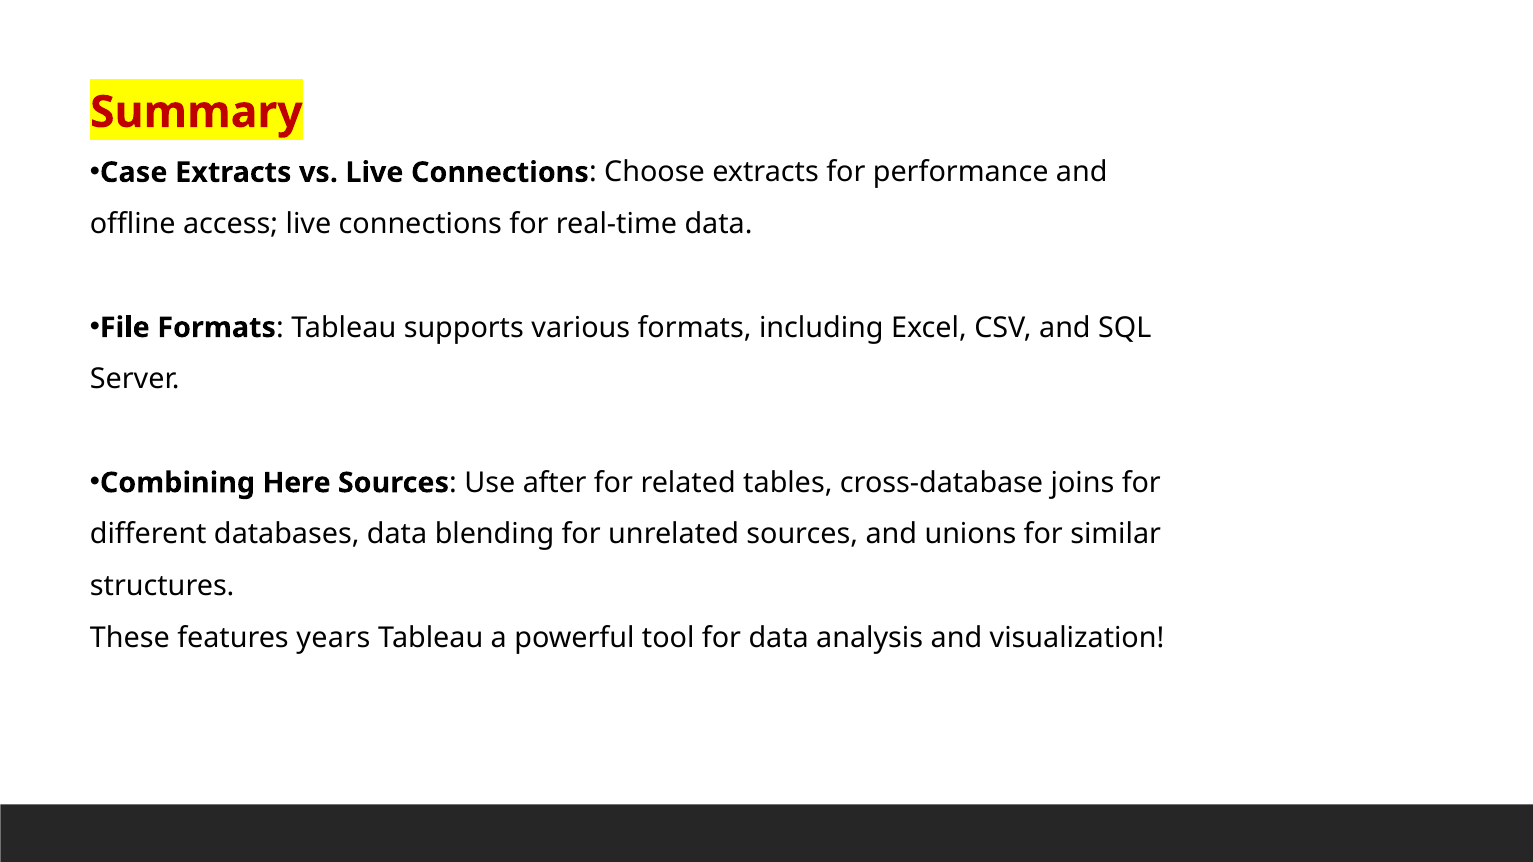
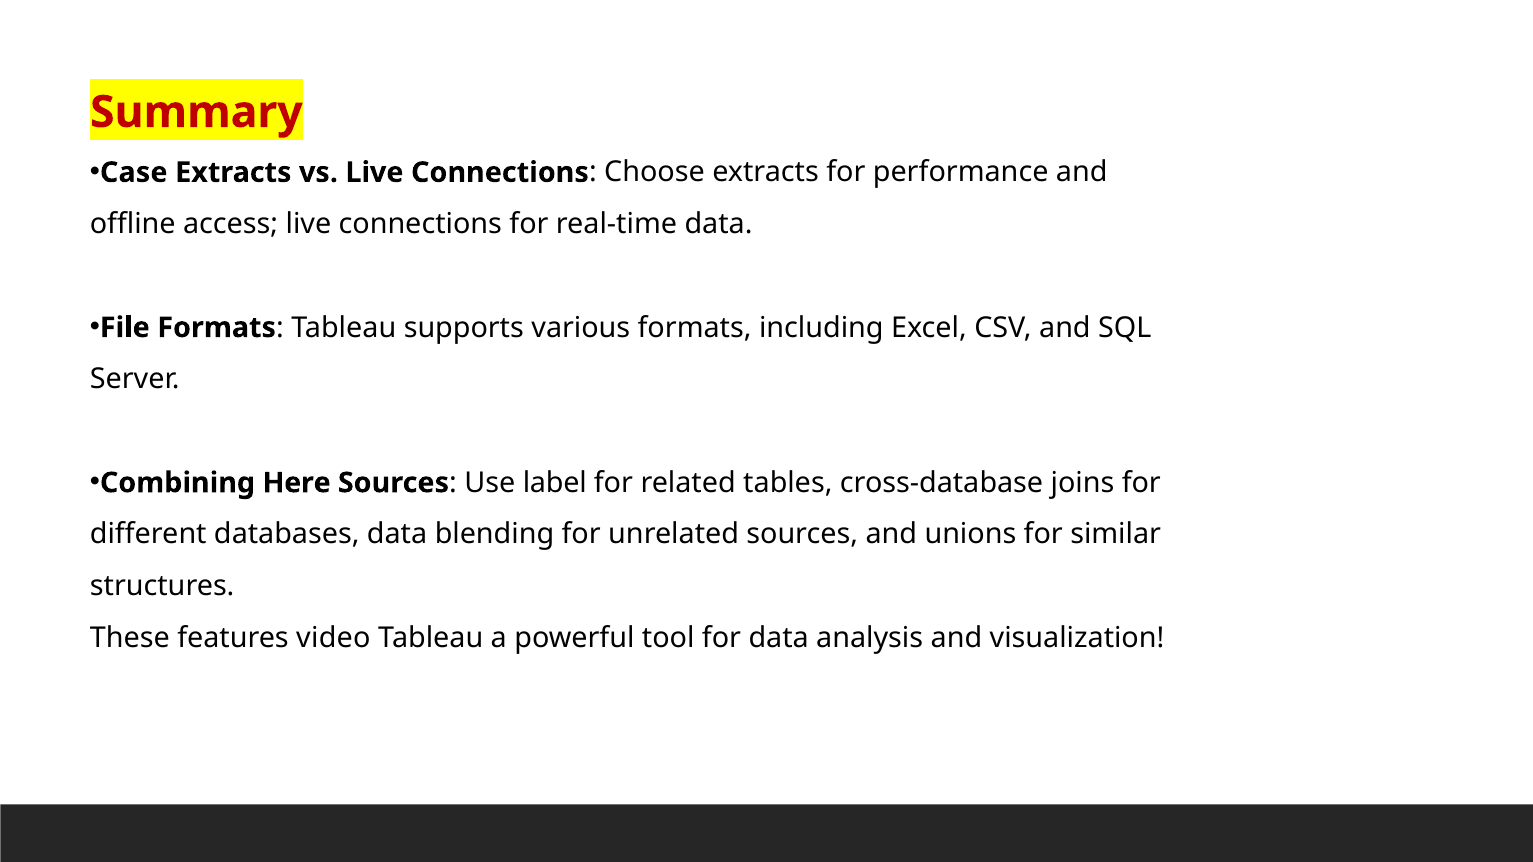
after: after -> label
years: years -> video
